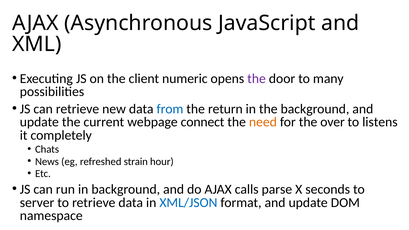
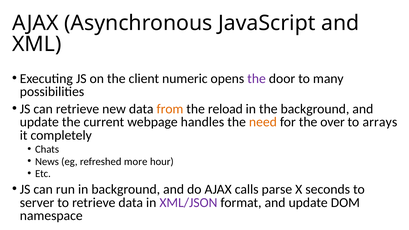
from colour: blue -> orange
return: return -> reload
connect: connect -> handles
listens: listens -> arrays
strain: strain -> more
XML/JSON colour: blue -> purple
